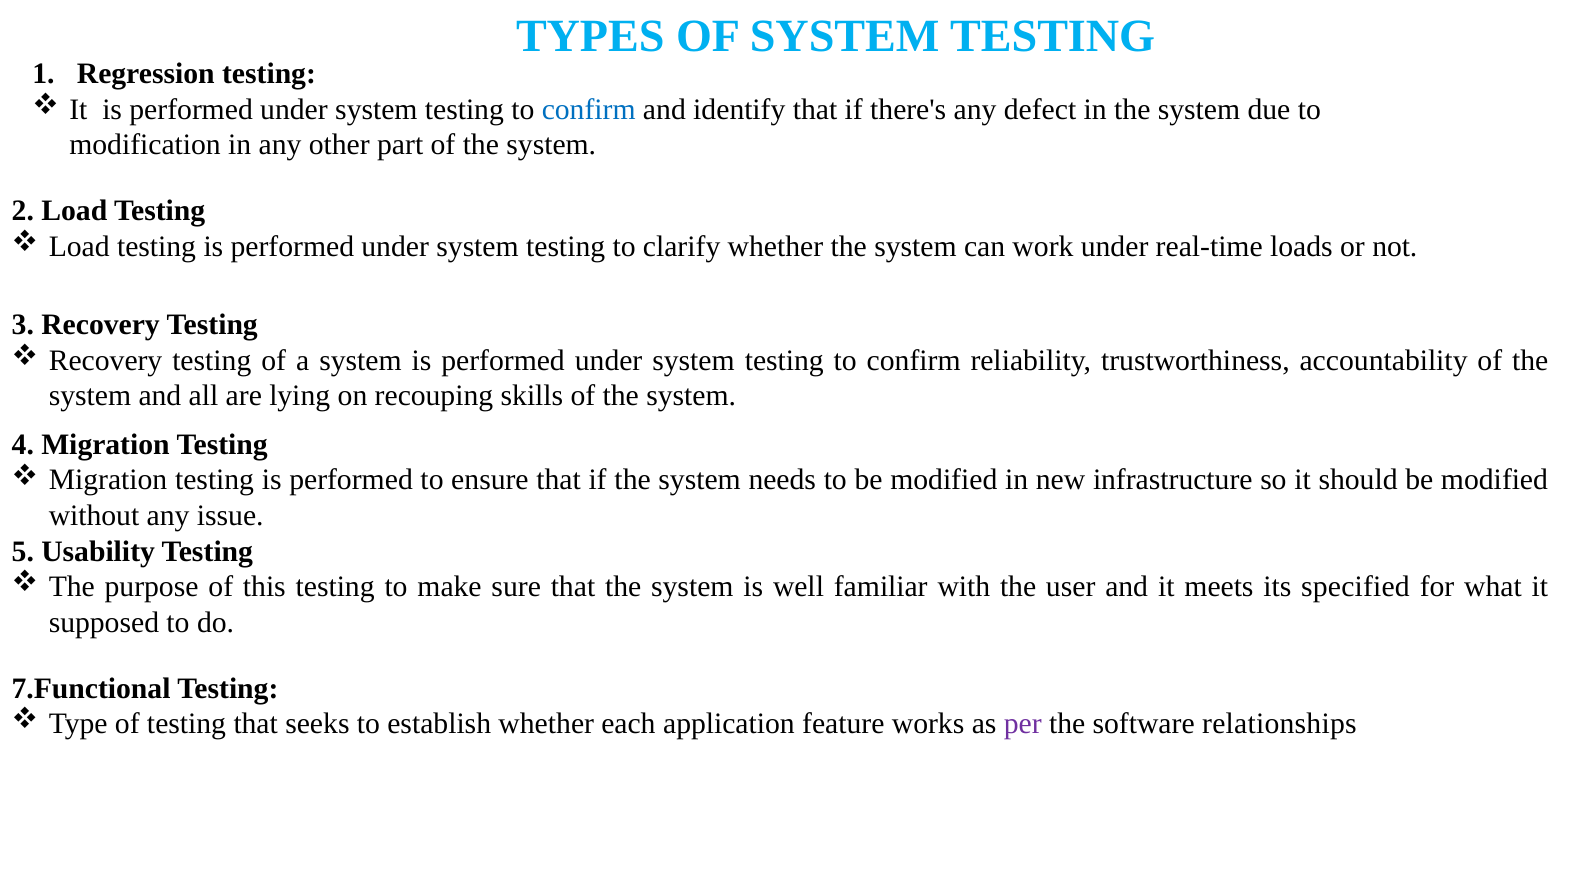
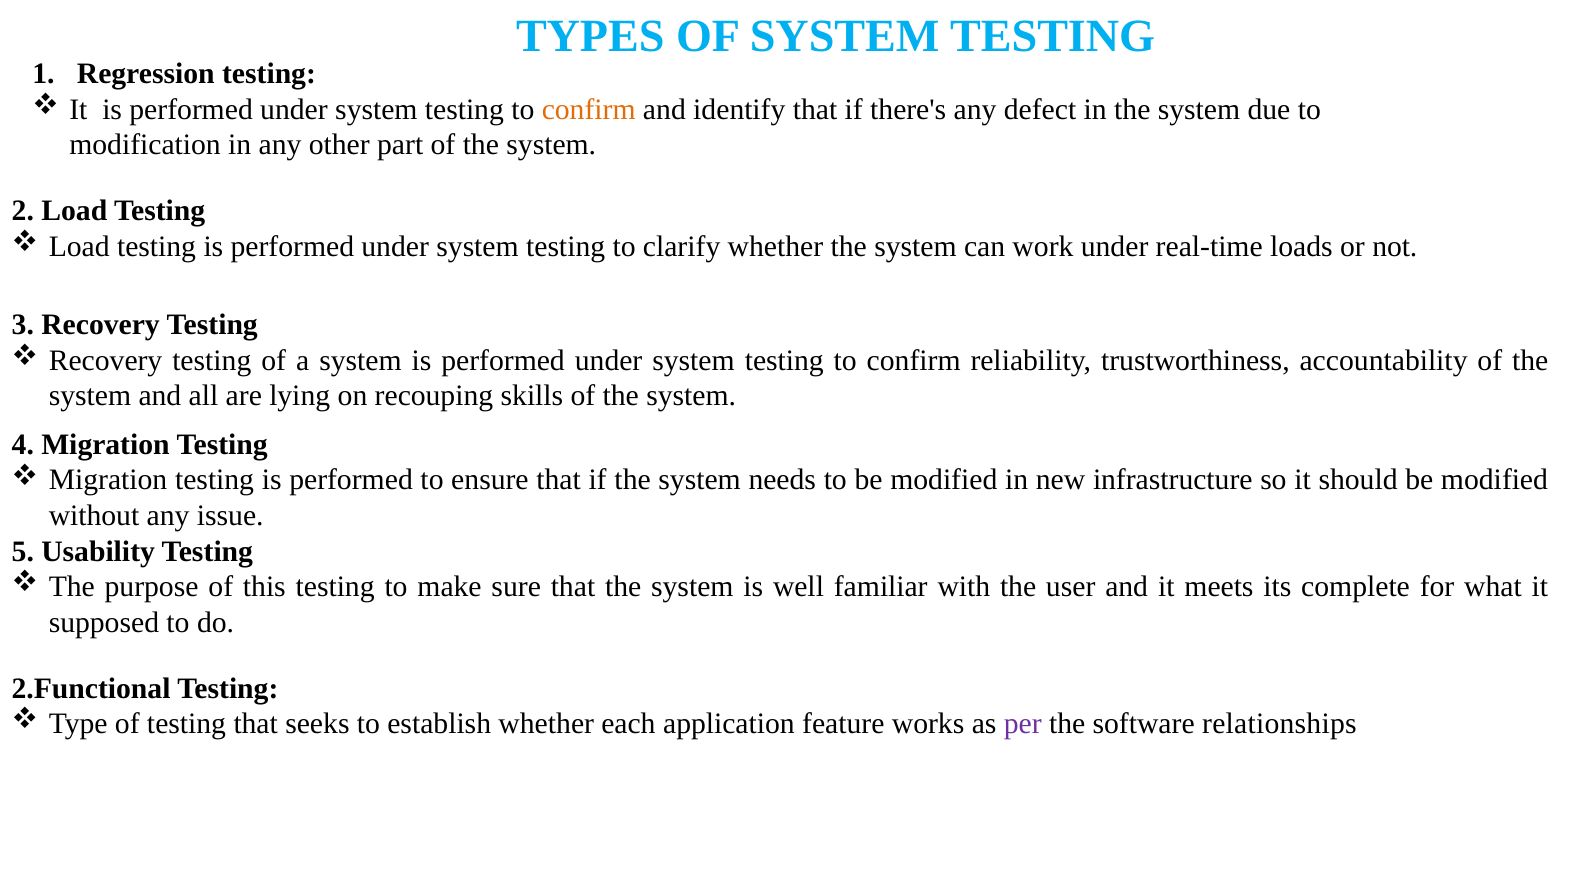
confirm at (589, 110) colour: blue -> orange
specified: specified -> complete
7.Functional: 7.Functional -> 2.Functional
